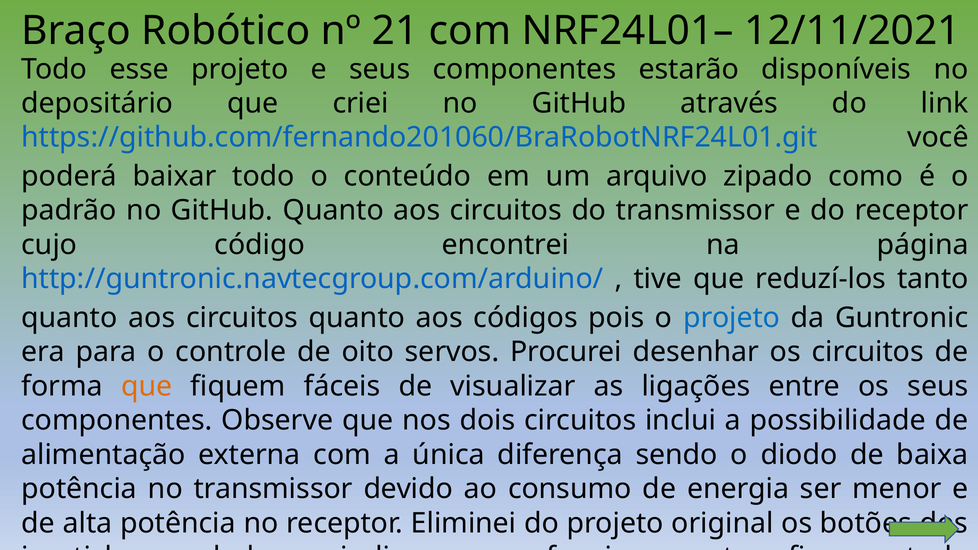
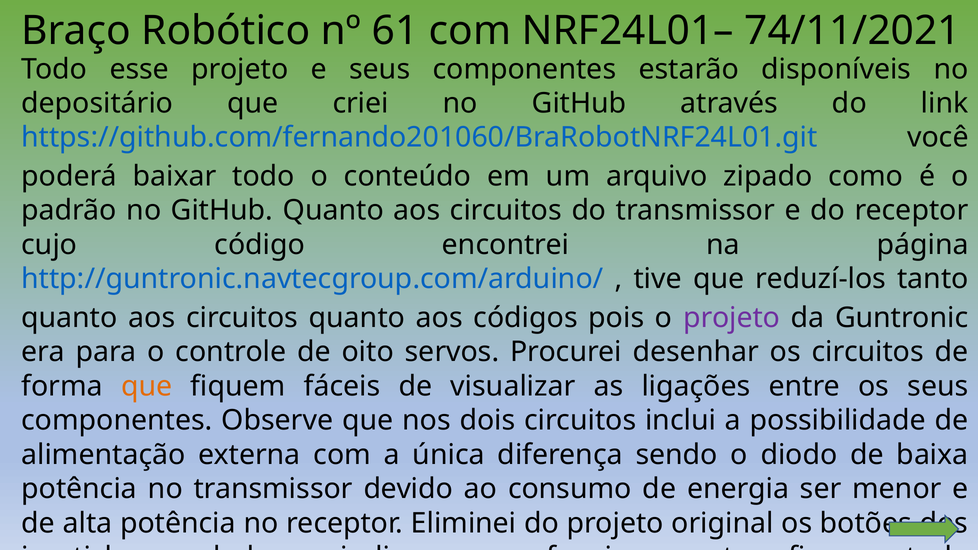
21: 21 -> 61
12/11/2021: 12/11/2021 -> 74/11/2021
projeto at (732, 318) colour: blue -> purple
